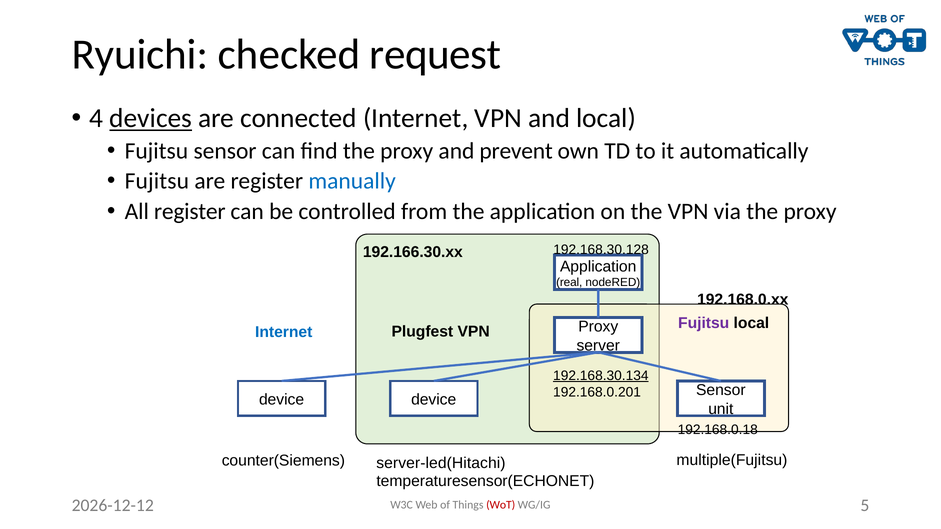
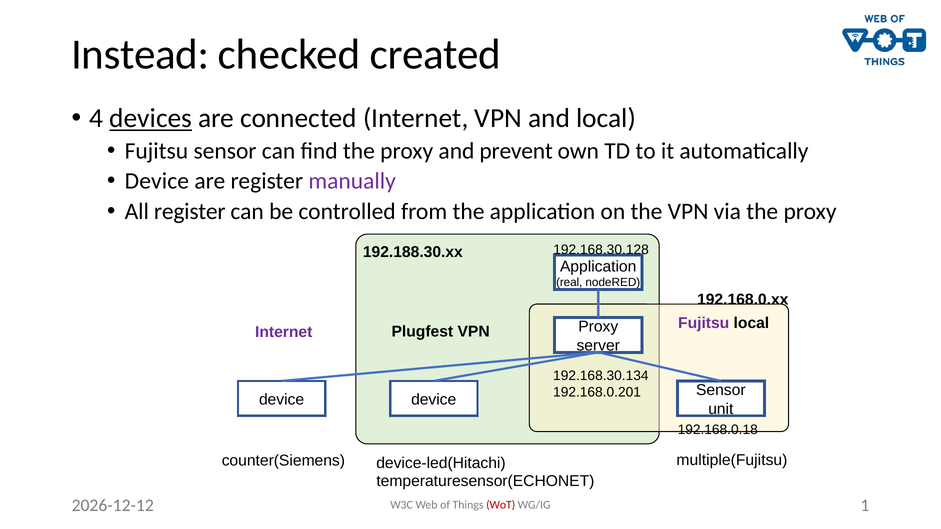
Ryuichi: Ryuichi -> Instead
request: request -> created
Fujitsu at (157, 181): Fujitsu -> Device
manually colour: blue -> purple
192.166.30.xx: 192.166.30.xx -> 192.188.30.xx
Internet at (284, 333) colour: blue -> purple
192.168.30.134 underline: present -> none
server-led(Hitachi: server-led(Hitachi -> device-led(Hitachi
5: 5 -> 1
